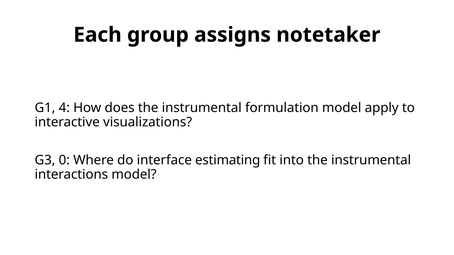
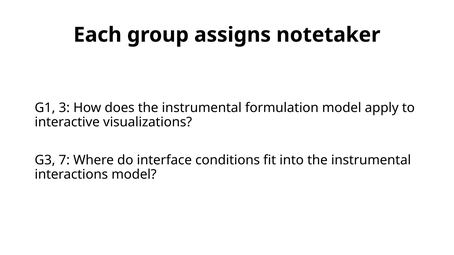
4: 4 -> 3
0: 0 -> 7
estimating: estimating -> conditions
